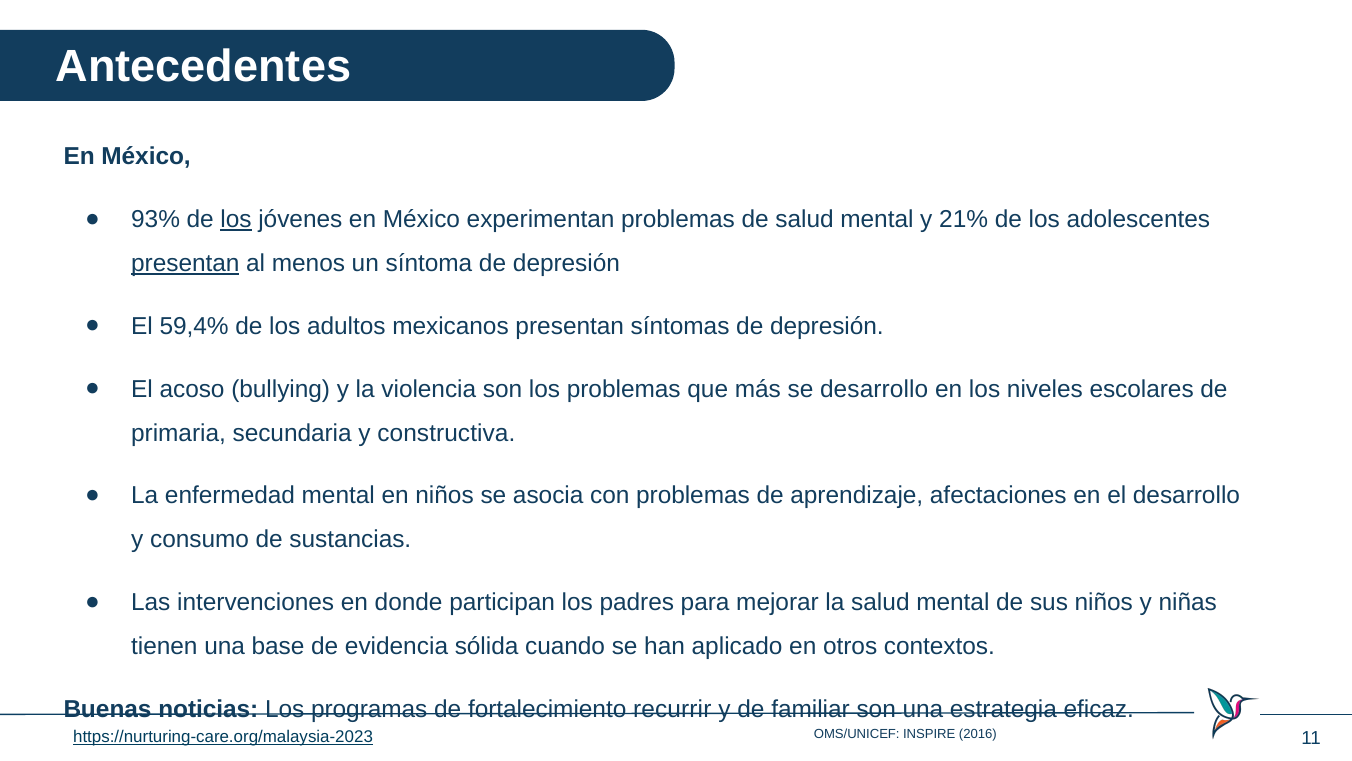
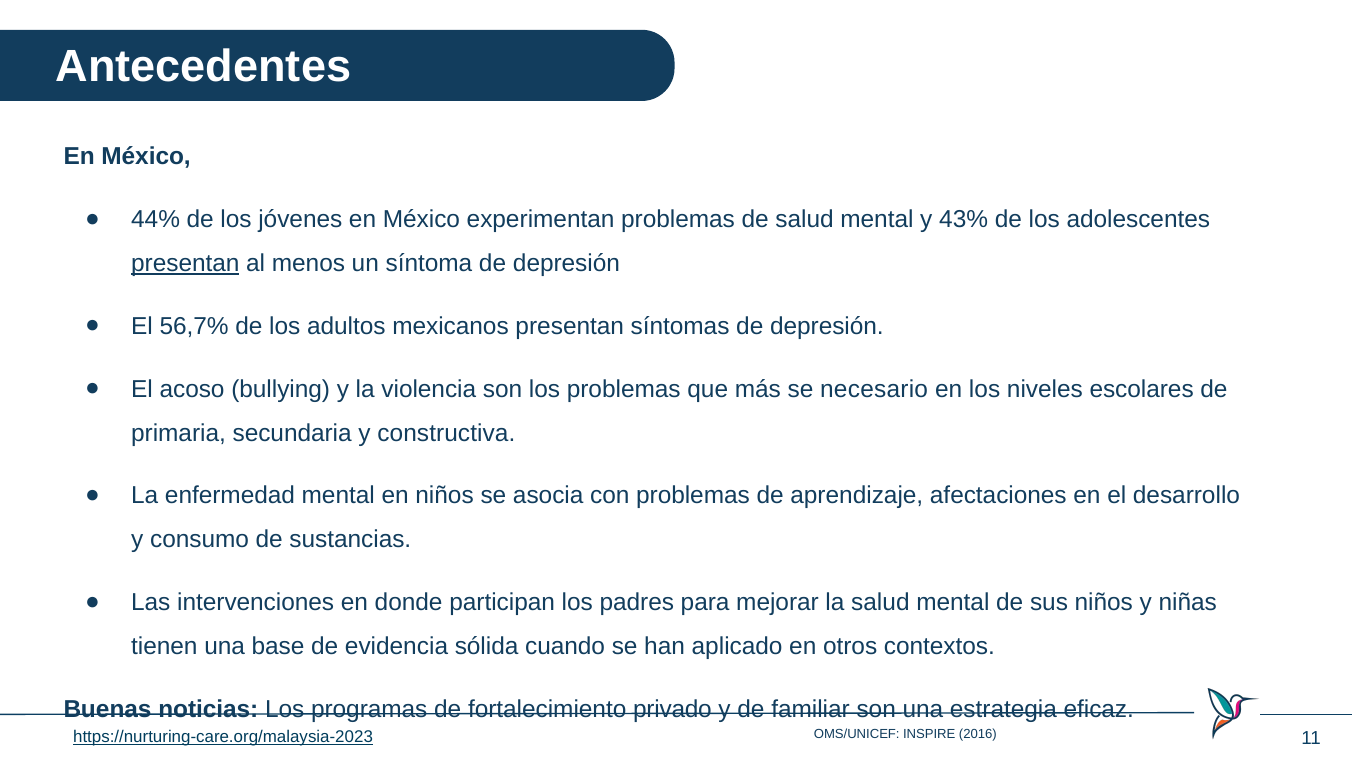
93%: 93% -> 44%
los at (236, 219) underline: present -> none
21%: 21% -> 43%
59,4%: 59,4% -> 56,7%
se desarrollo: desarrollo -> necesario
recurrir: recurrir -> privado
